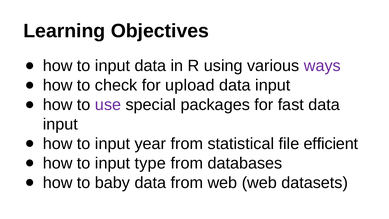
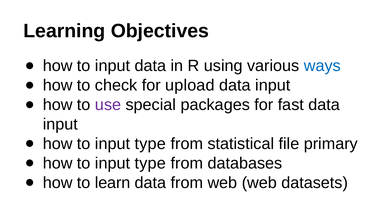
ways colour: purple -> blue
year at (150, 144): year -> type
efficient: efficient -> primary
baby: baby -> learn
